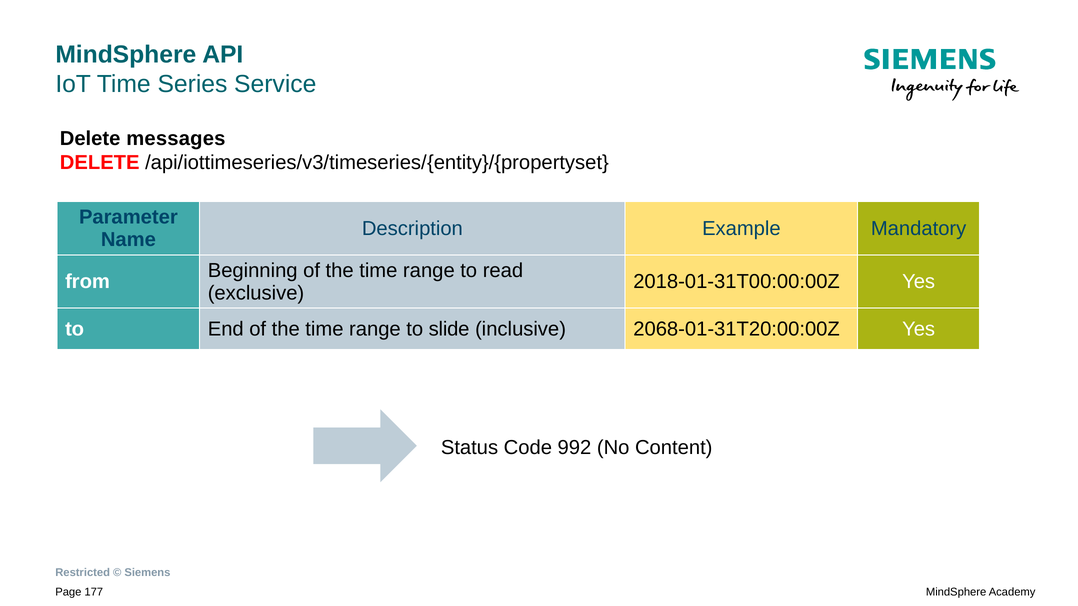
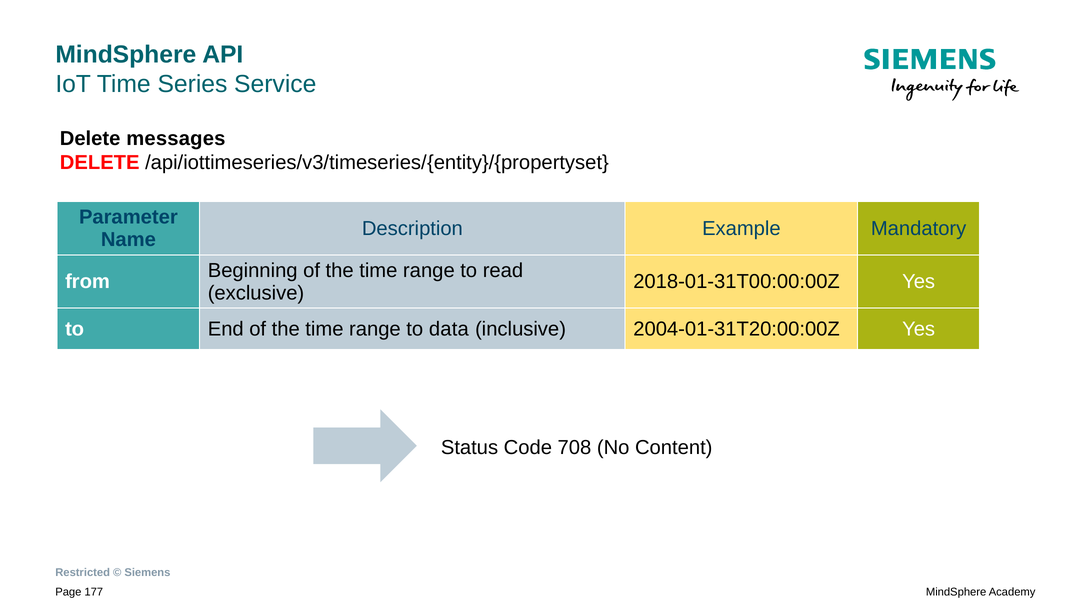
slide: slide -> data
2068-01-31T20:00:00Z: 2068-01-31T20:00:00Z -> 2004-01-31T20:00:00Z
992: 992 -> 708
